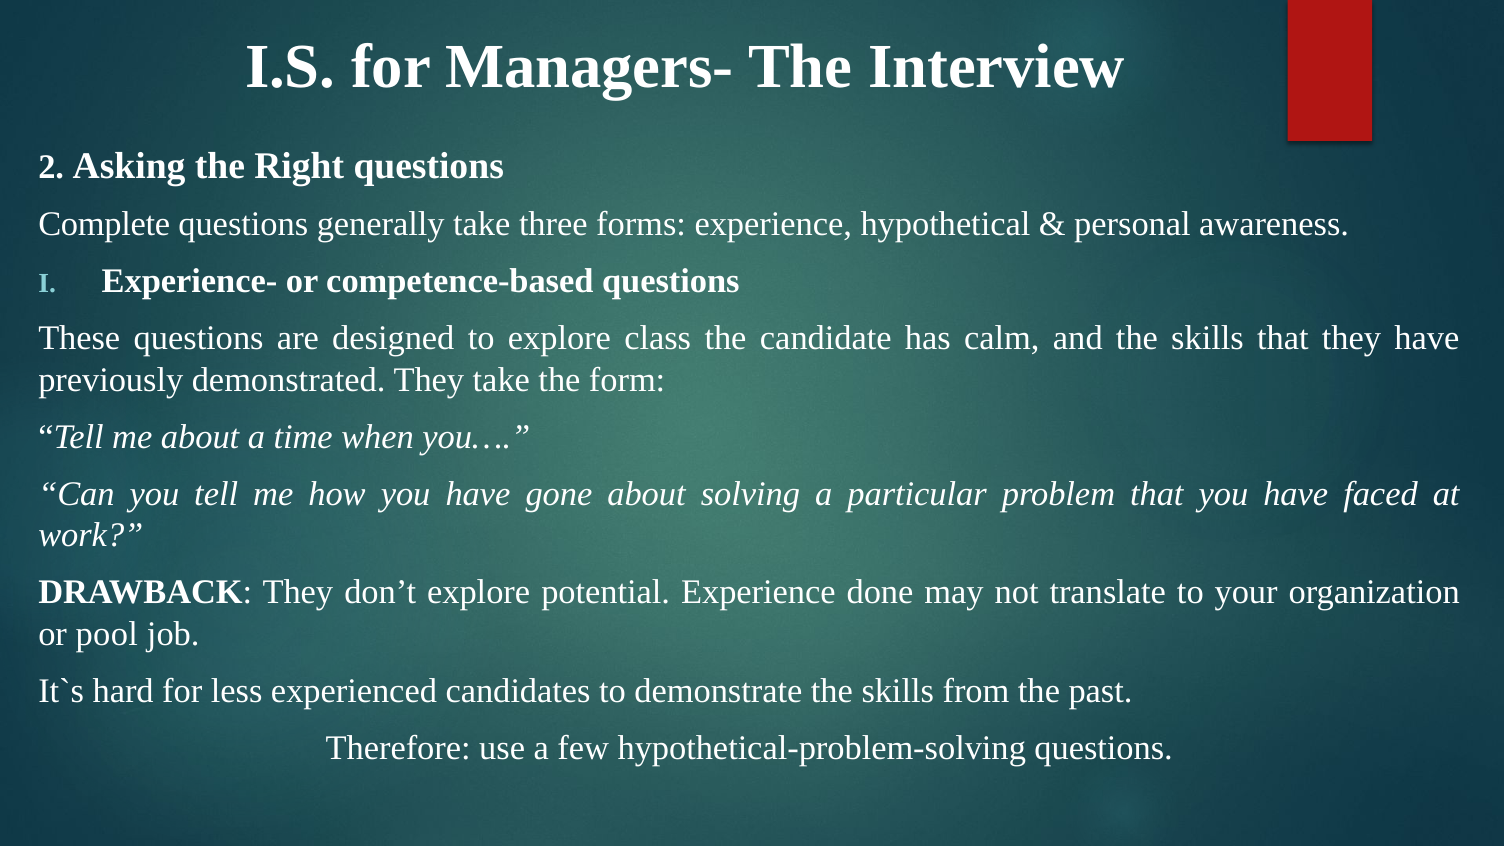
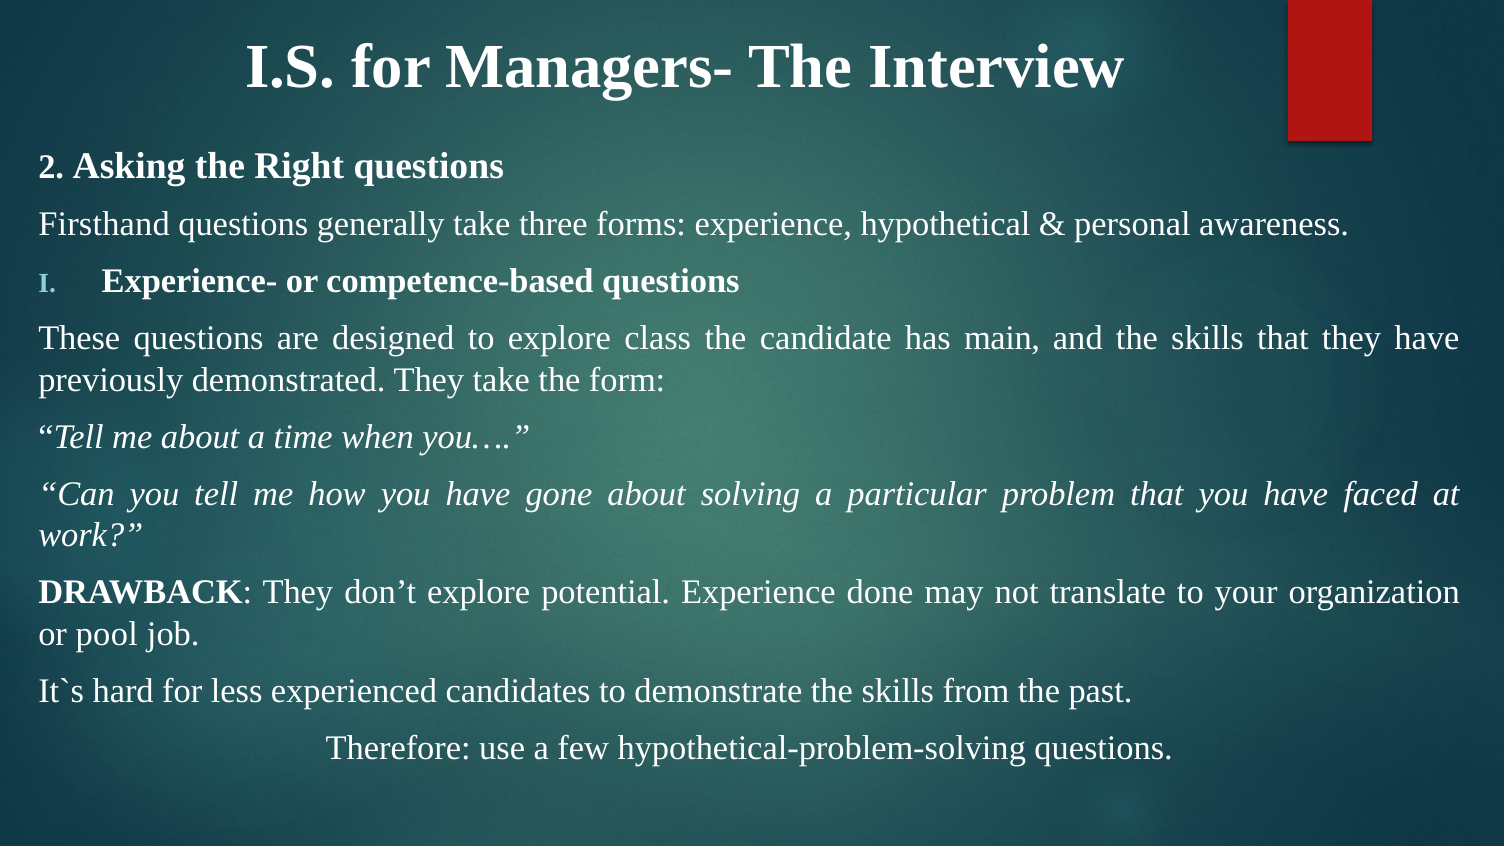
Complete: Complete -> Firsthand
calm: calm -> main
